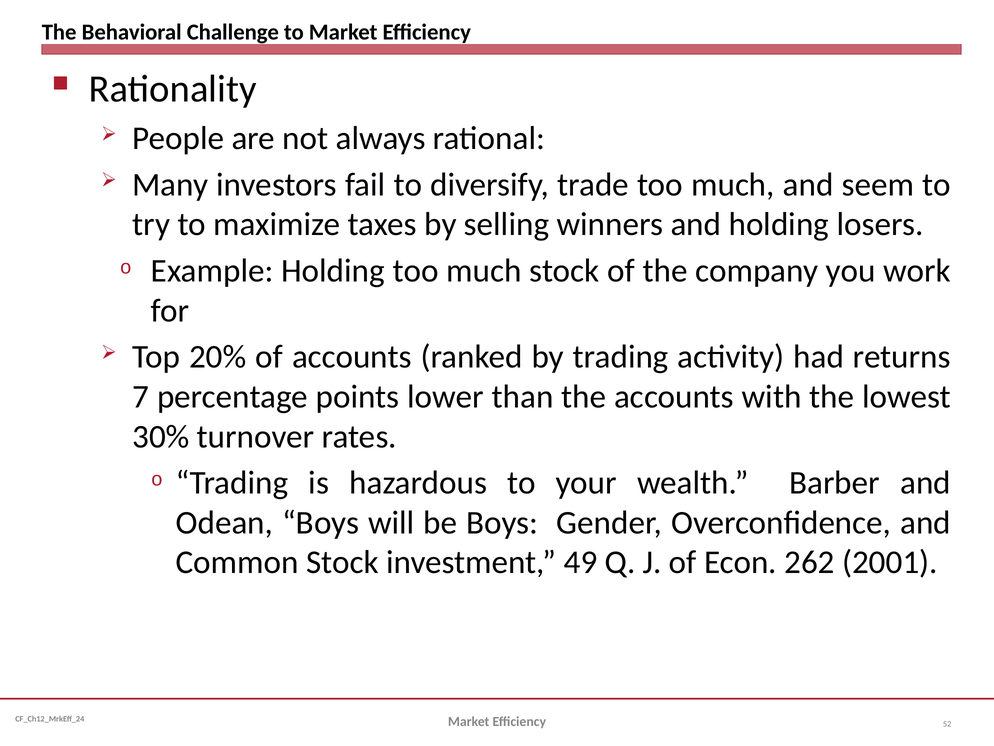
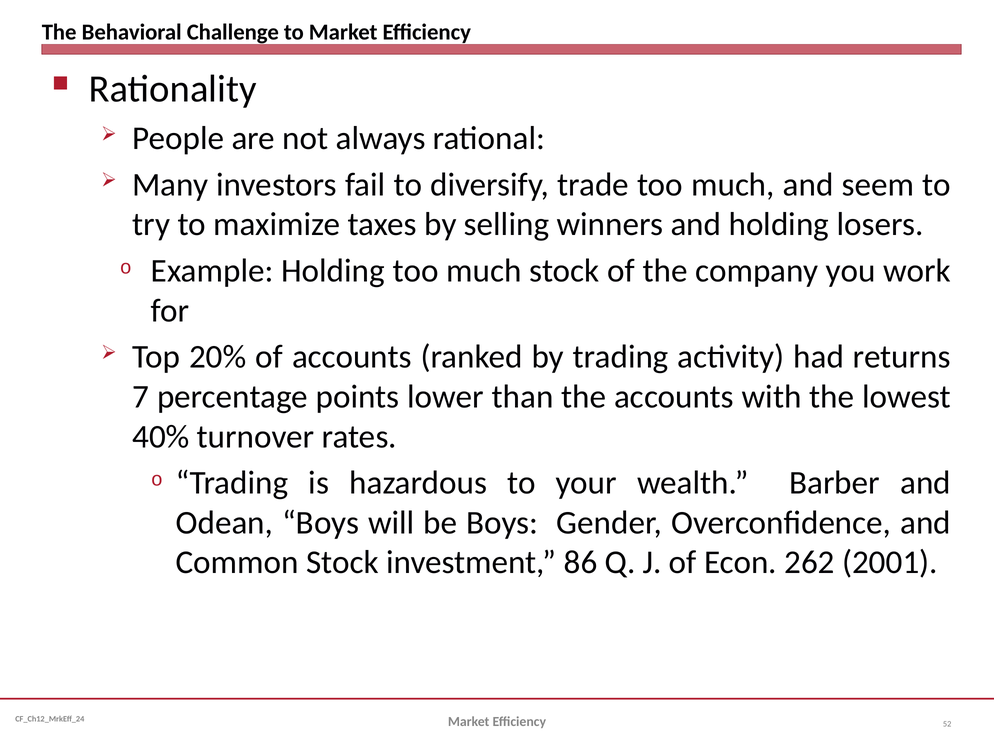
30%: 30% -> 40%
49: 49 -> 86
